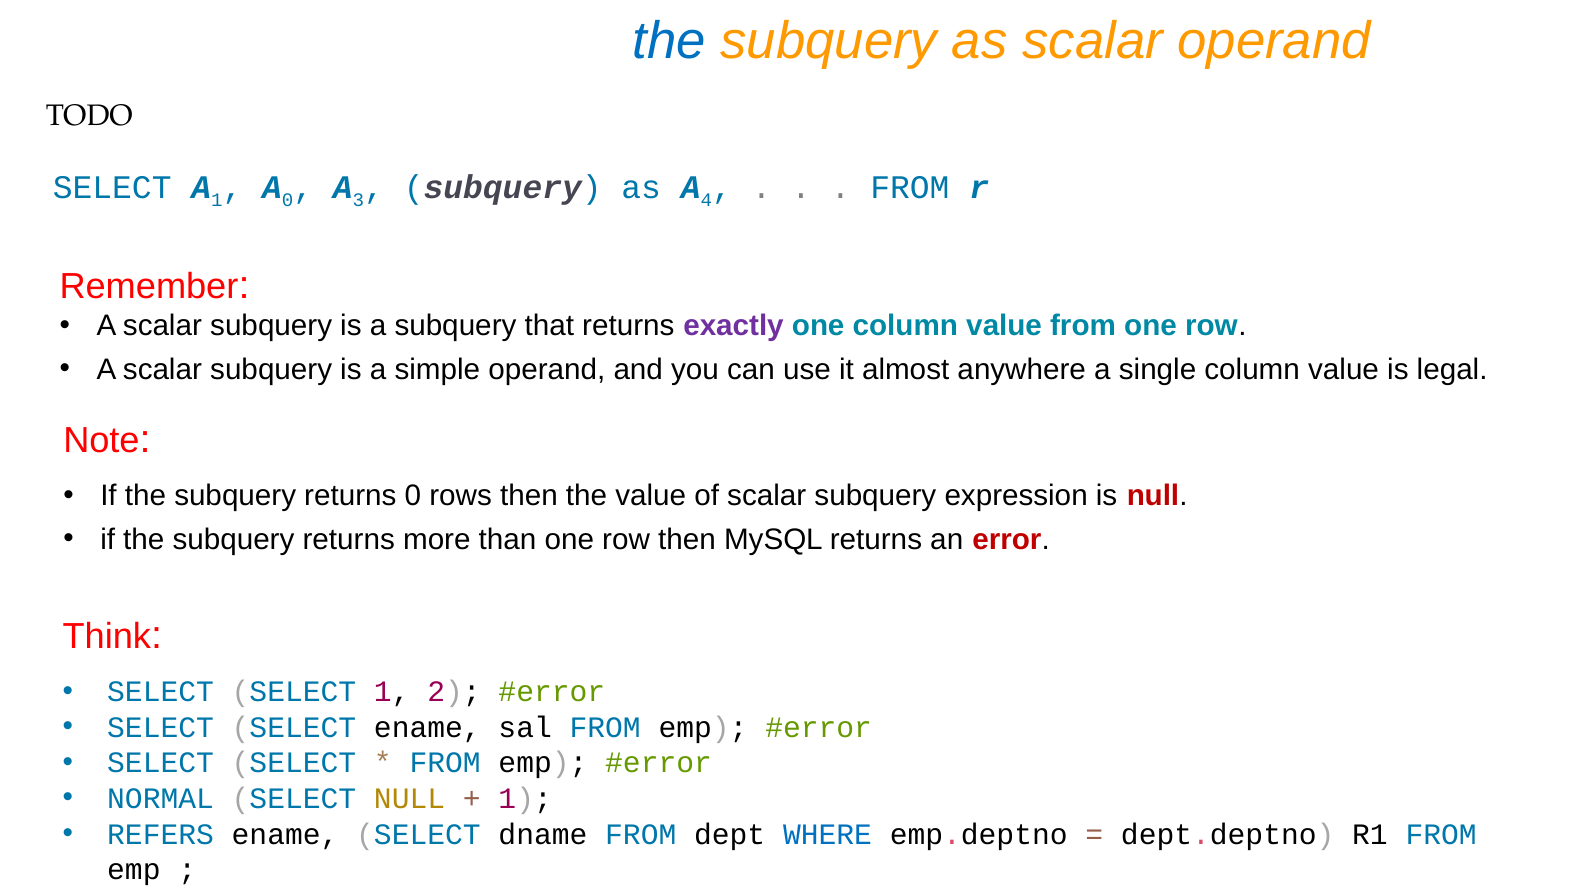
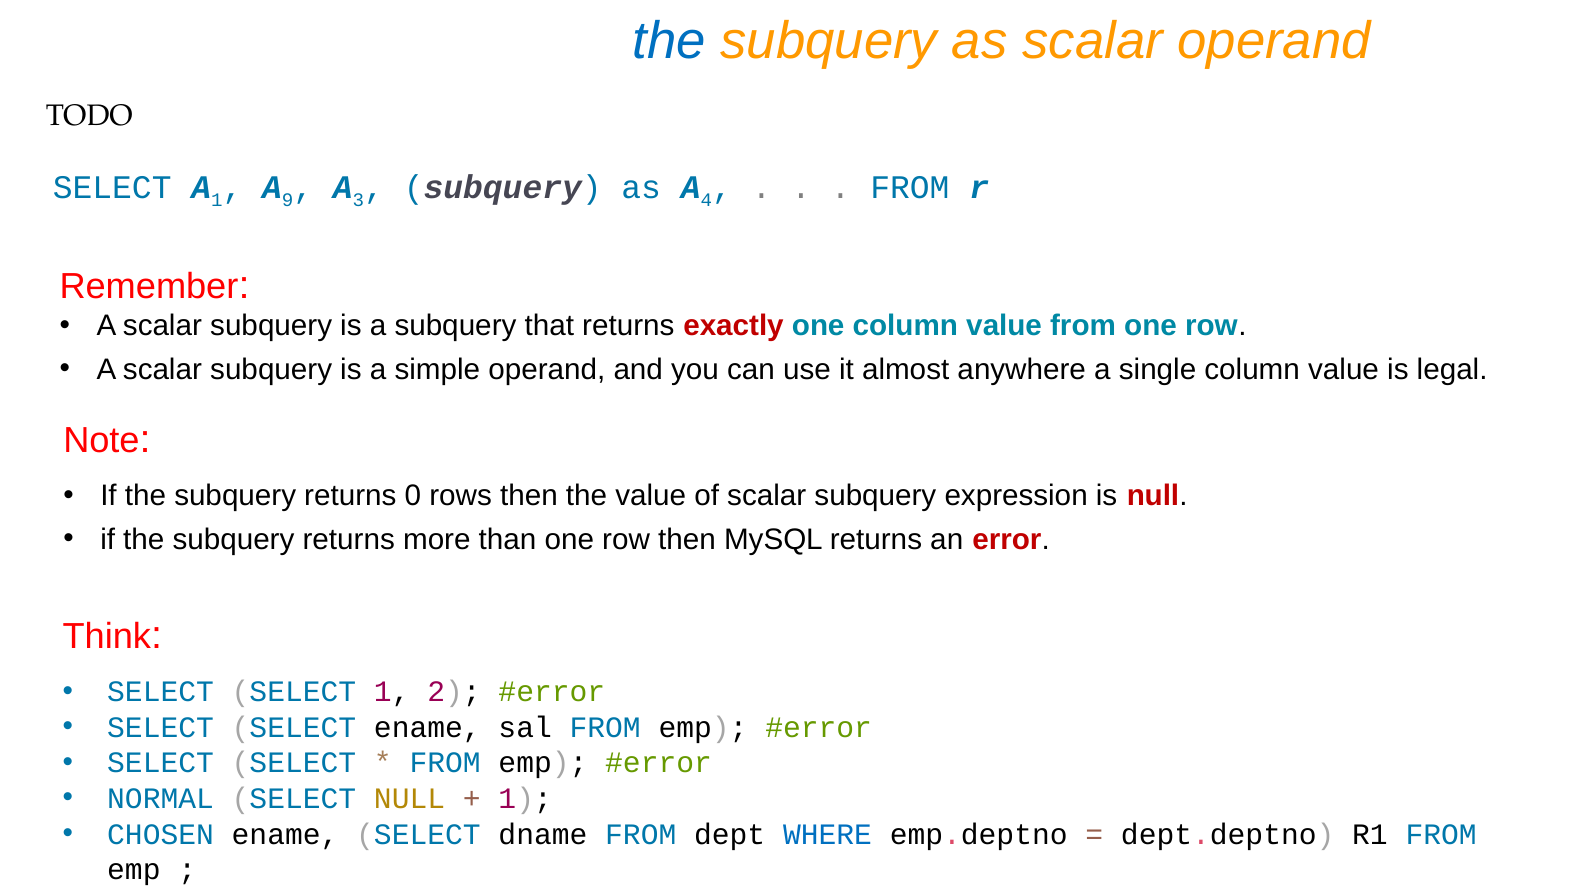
A 0: 0 -> 9
exactly colour: purple -> red
REFERS: REFERS -> CHOSEN
